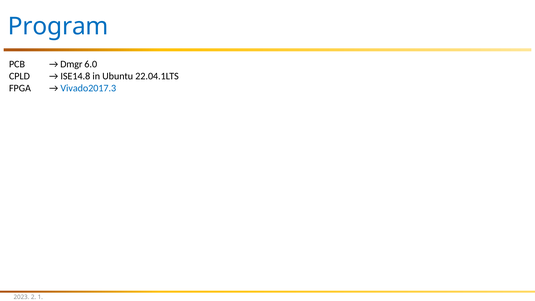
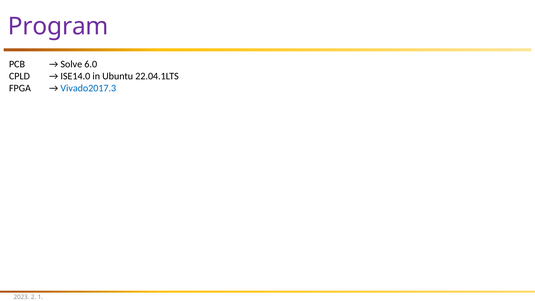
Program colour: blue -> purple
Dmgr: Dmgr -> Solve
ISE14.8: ISE14.8 -> ISE14.0
